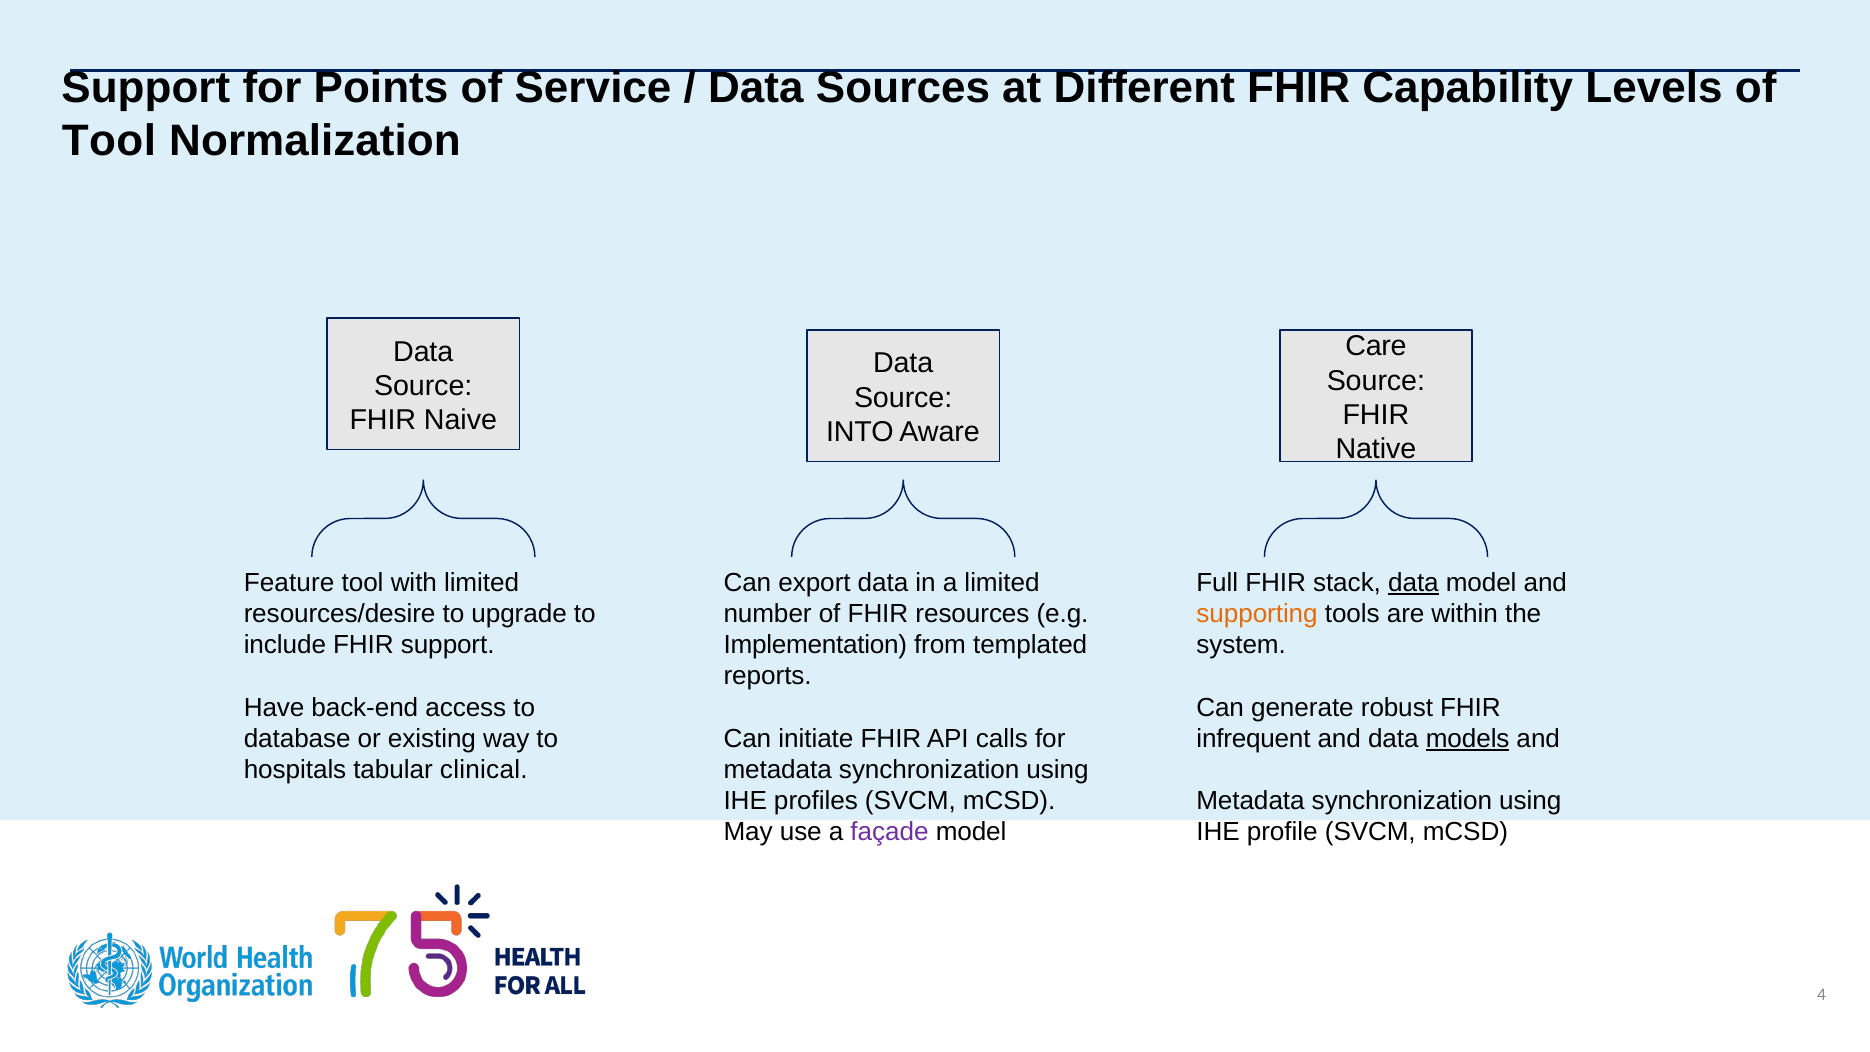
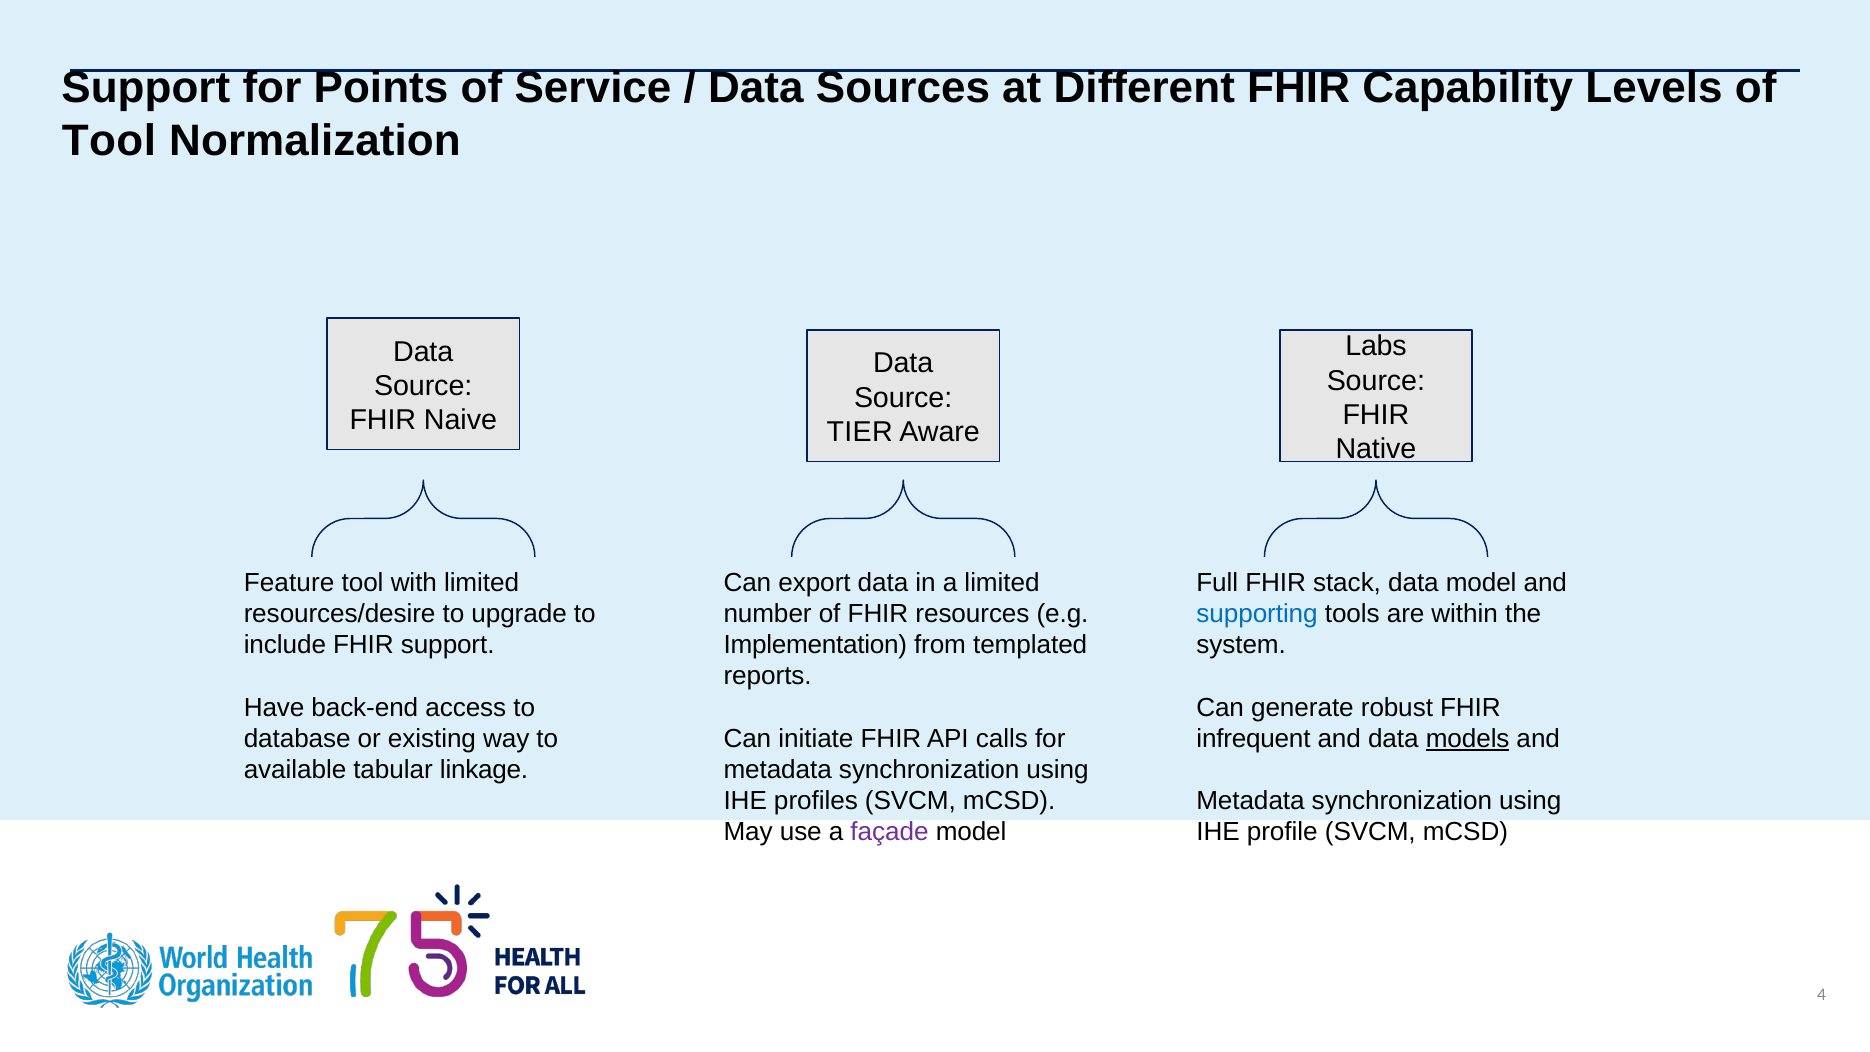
Care: Care -> Labs
INTO: INTO -> TIER
data at (1413, 583) underline: present -> none
supporting colour: orange -> blue
hospitals: hospitals -> available
clinical: clinical -> linkage
